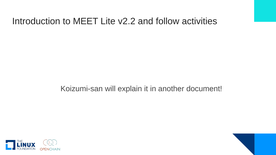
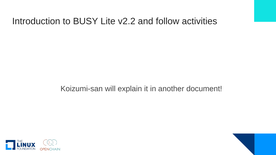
MEET: MEET -> BUSY
